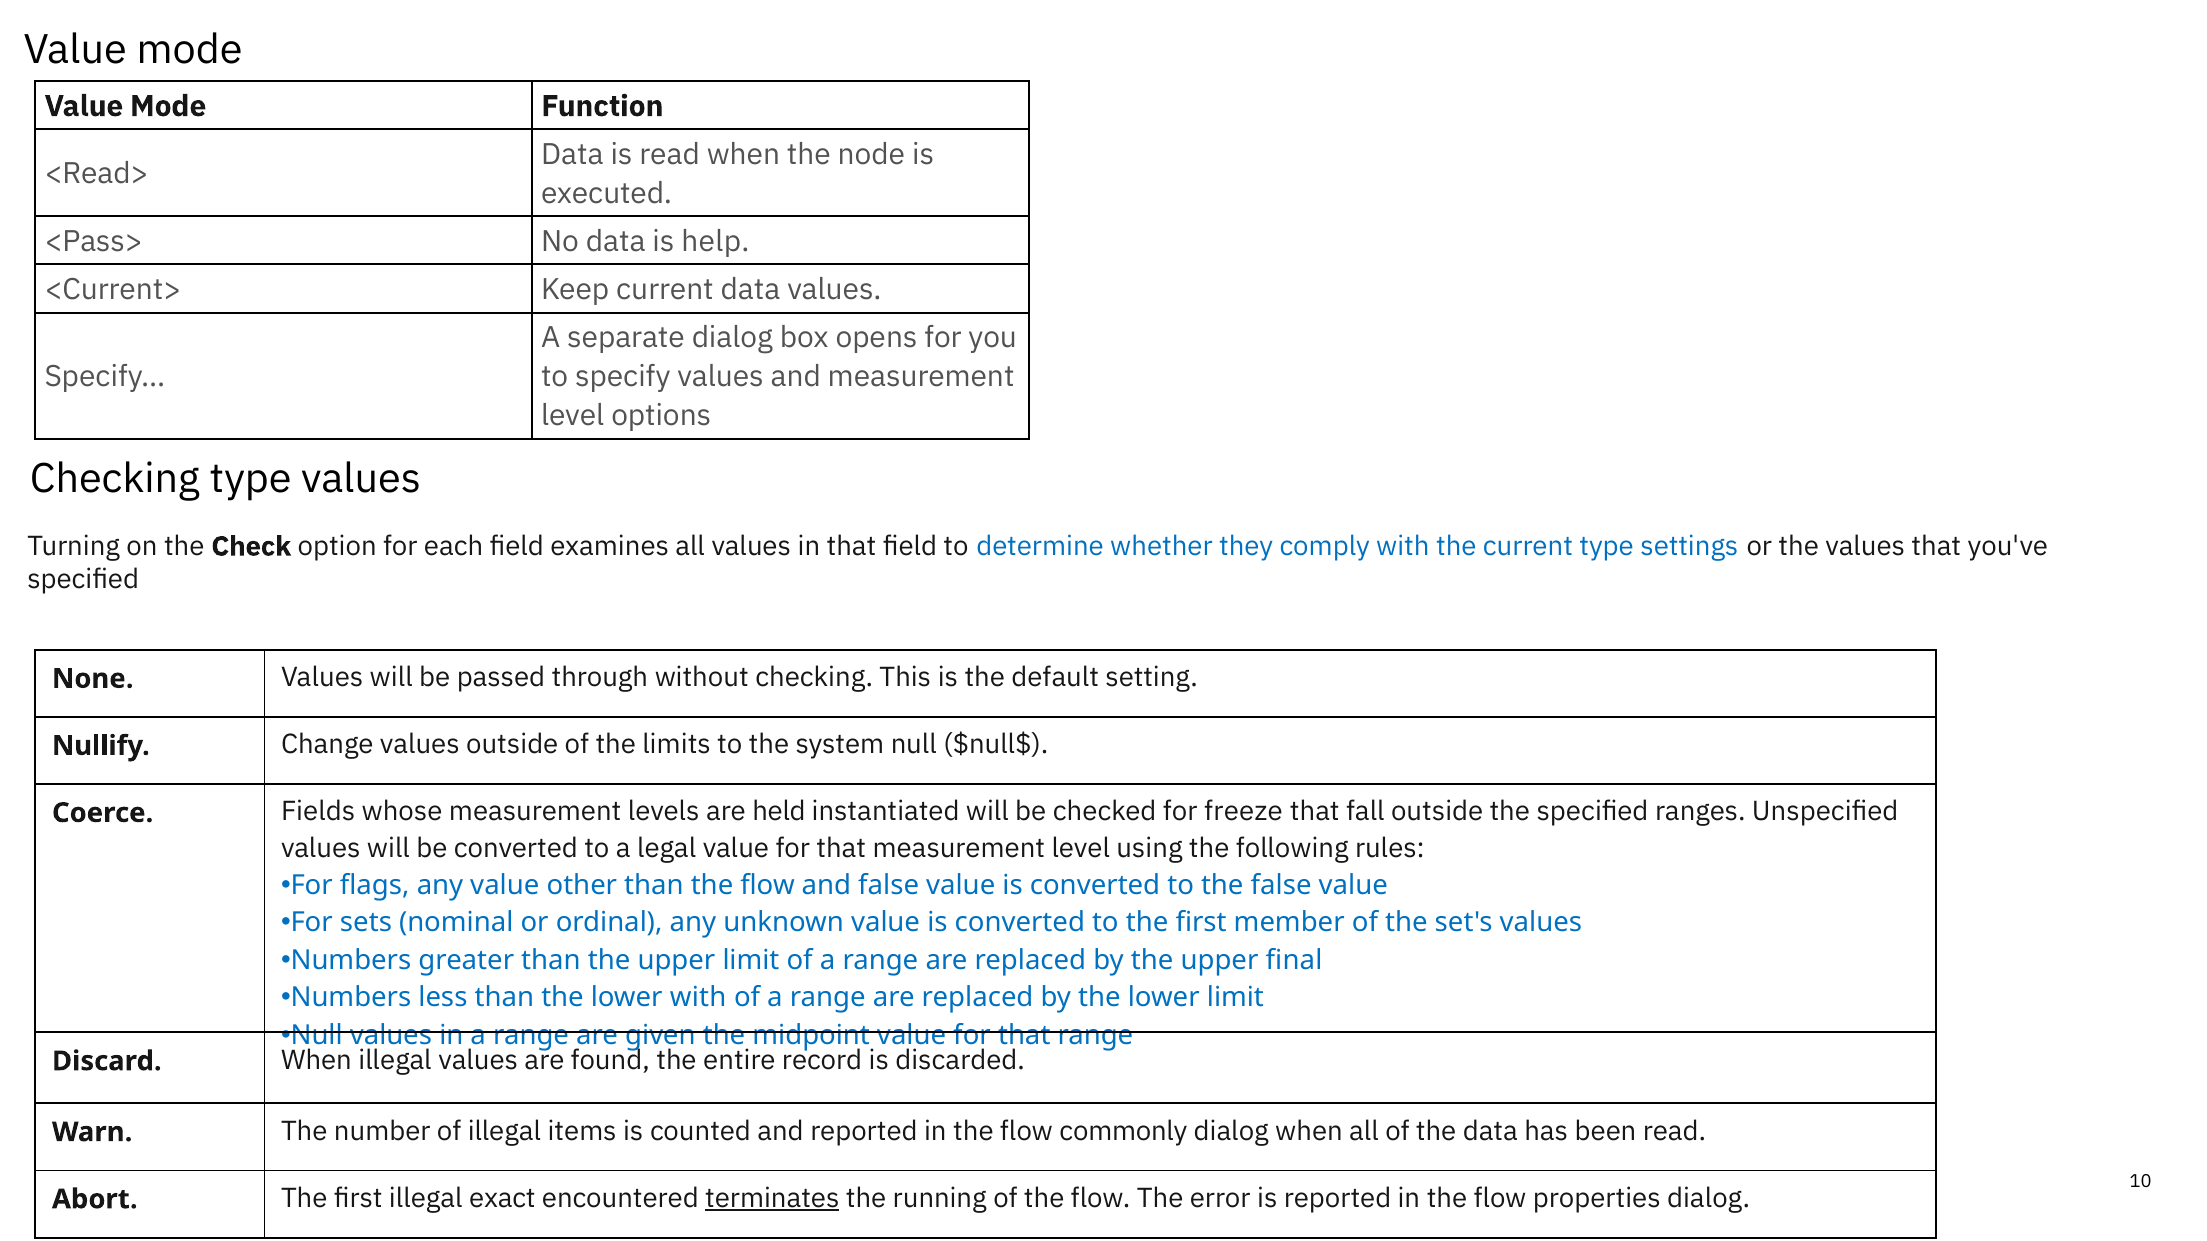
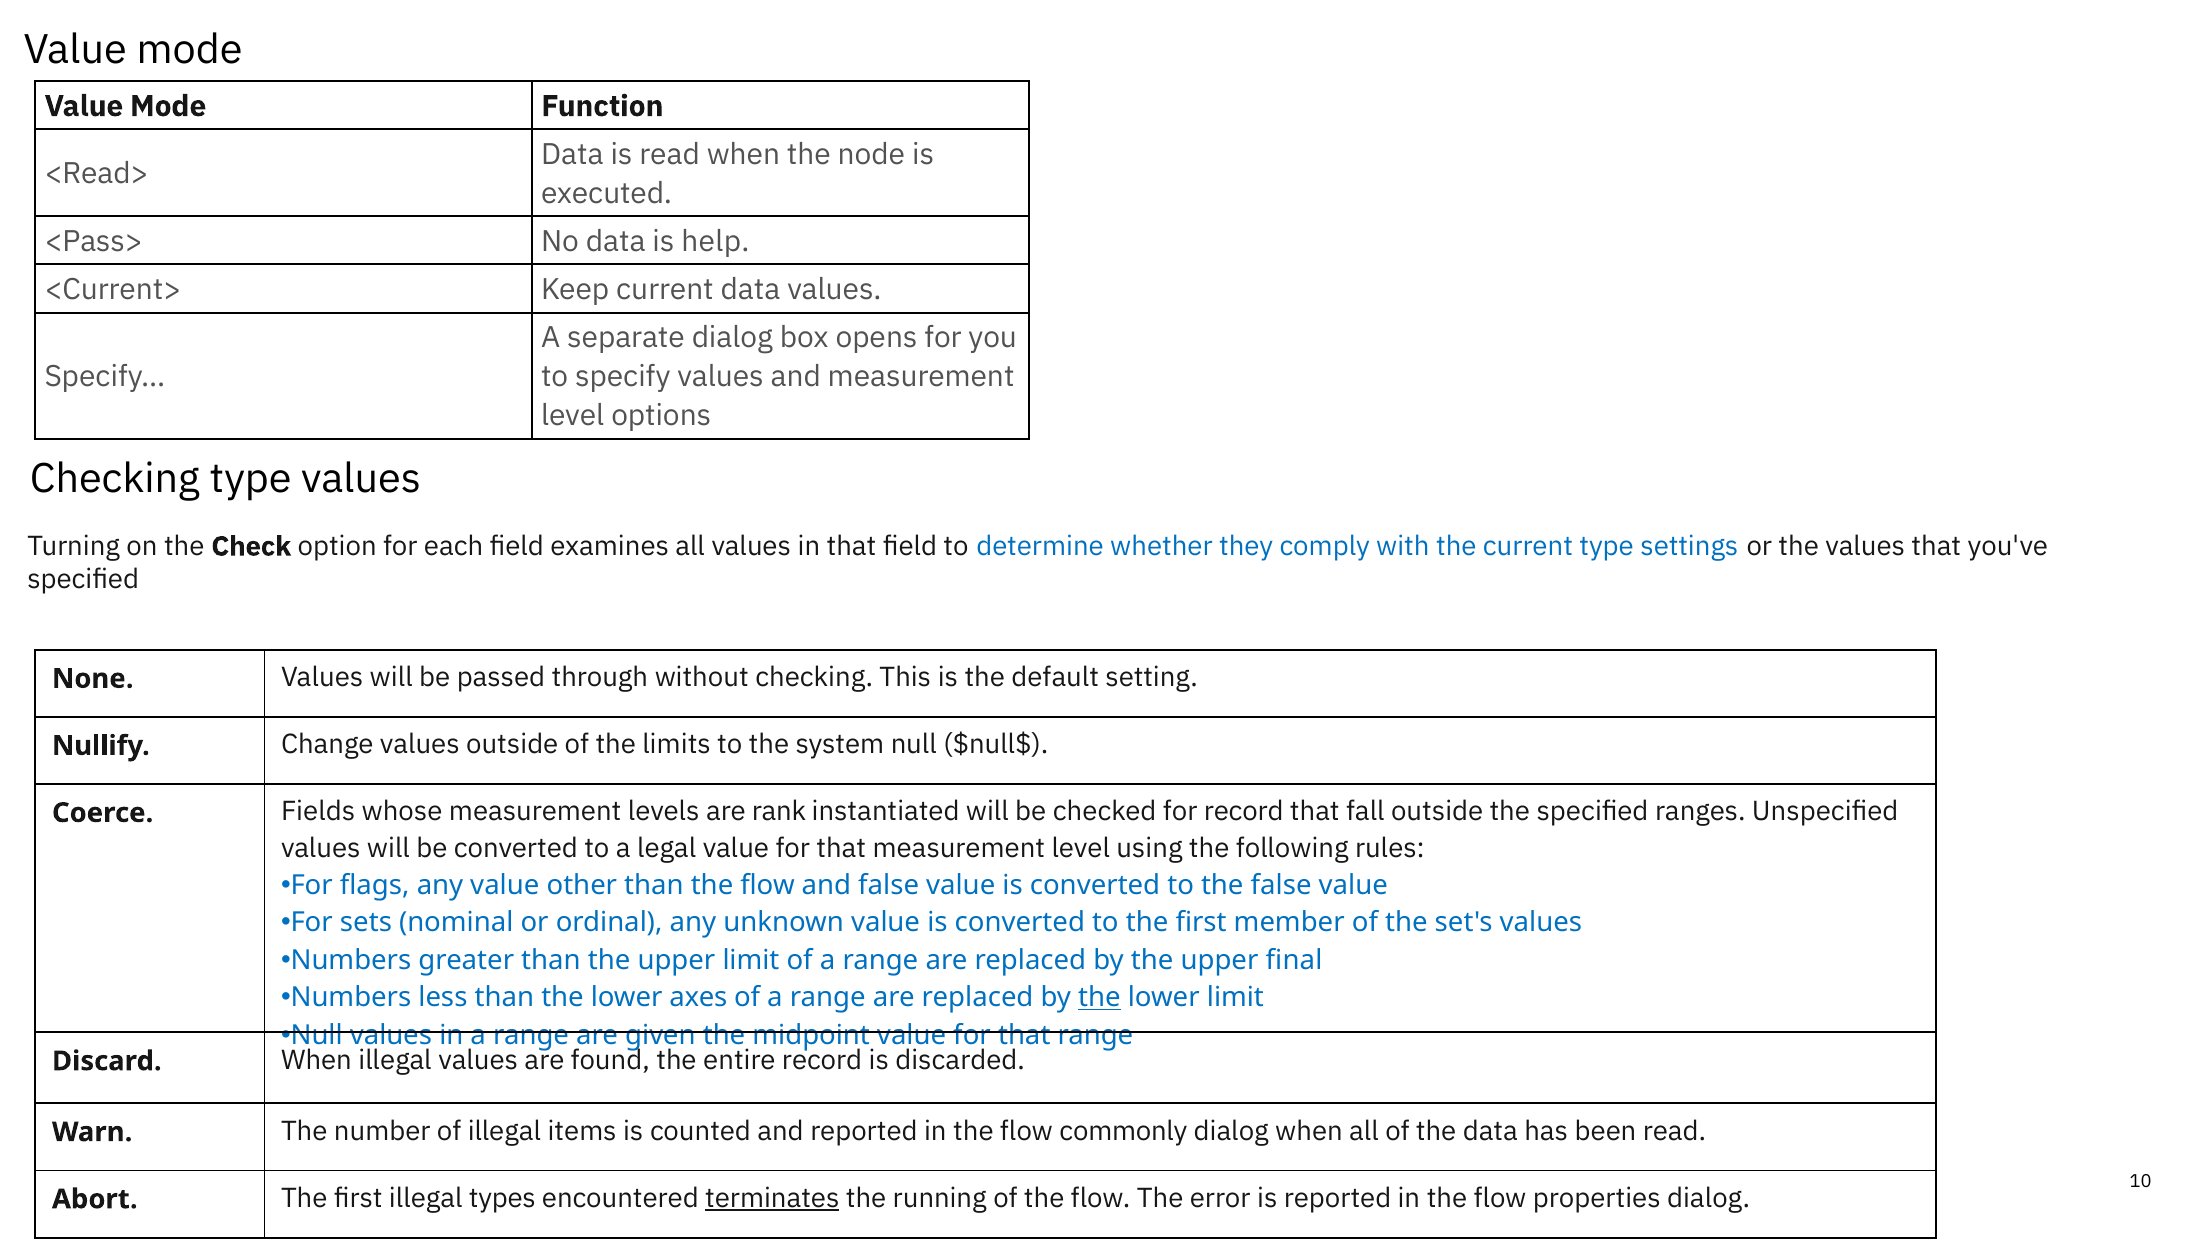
held: held -> rank
for freeze: freeze -> record
lower with: with -> axes
the at (1099, 998) underline: none -> present
exact: exact -> types
